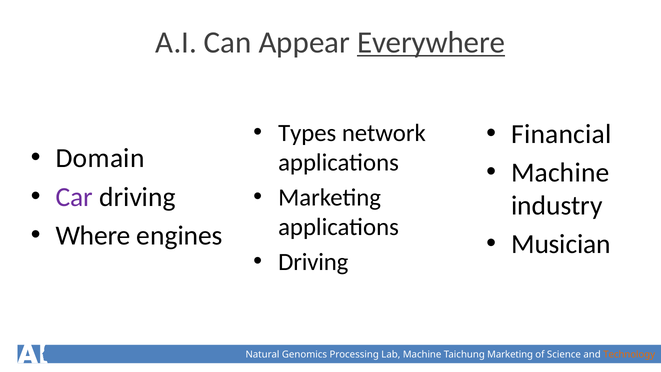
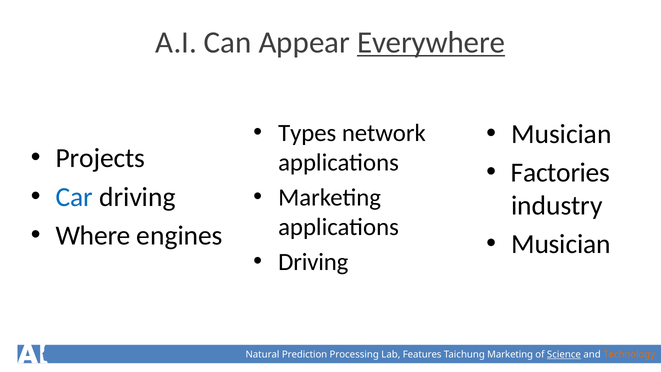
Financial at (561, 134): Financial -> Musician
Domain: Domain -> Projects
Machine at (560, 173): Machine -> Factories
Car colour: purple -> blue
Genomics: Genomics -> Prediction
Lab Machine: Machine -> Features
Science underline: none -> present
